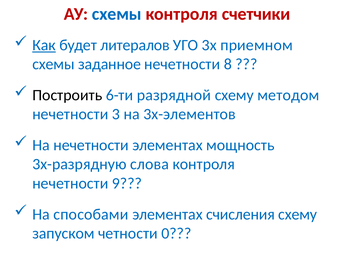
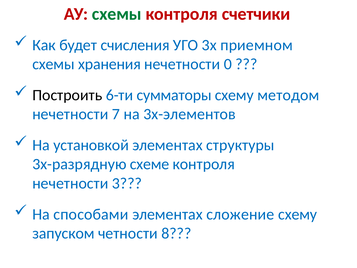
схемы at (117, 14) colour: blue -> green
Как underline: present -> none
литералов: литералов -> счисления
заданное: заданное -> хранения
8: 8 -> 0
разрядной: разрядной -> сумматоры
3: 3 -> 7
На нечетности: нечетности -> установкой
мощность: мощность -> структуры
слова: слова -> схеме
9: 9 -> 3
счисления: счисления -> сложение
0: 0 -> 8
